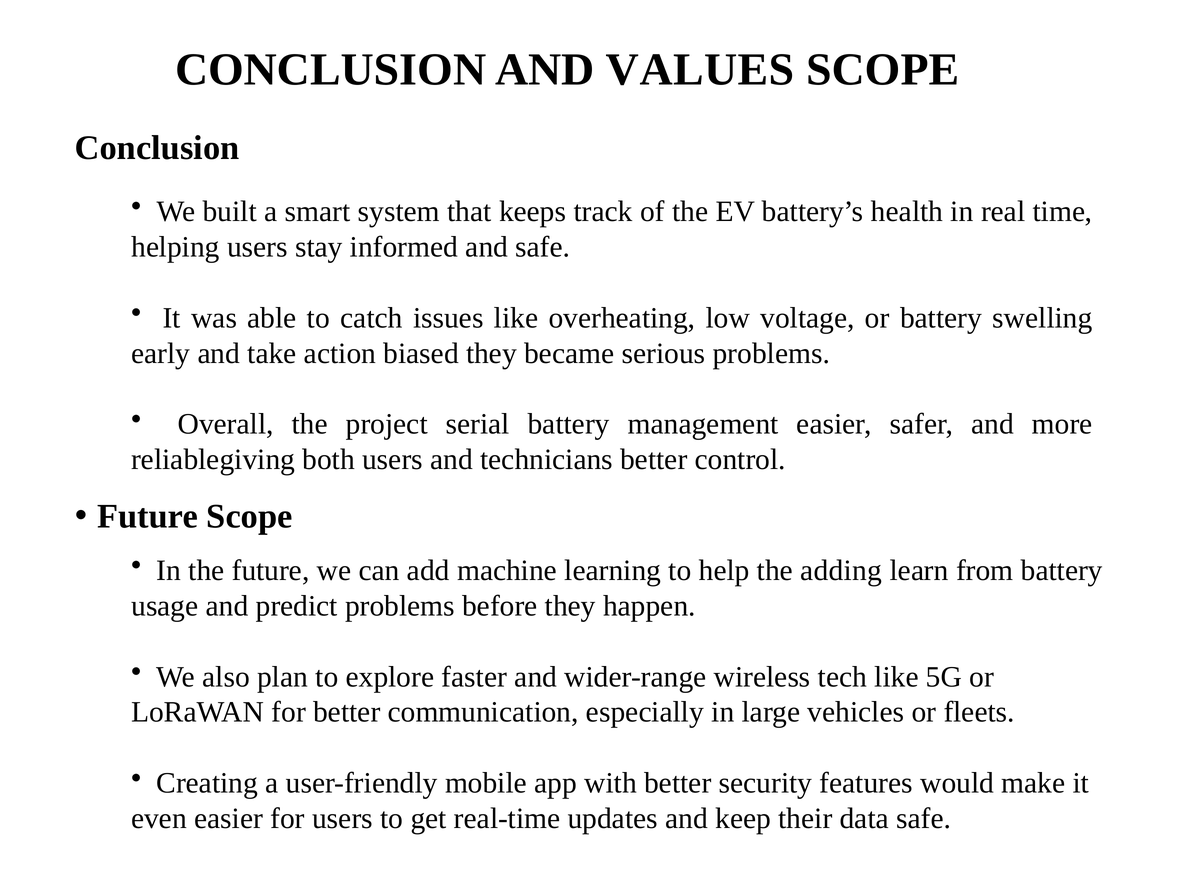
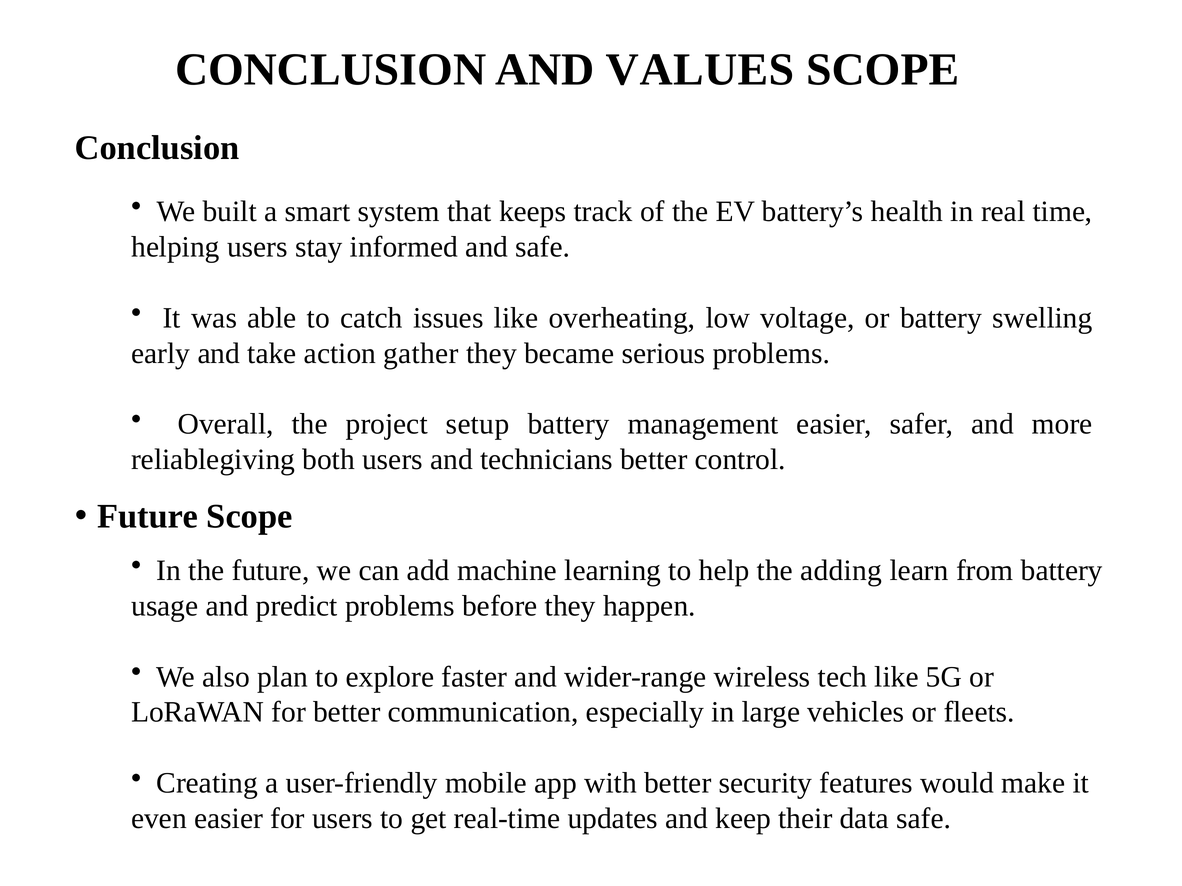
biased: biased -> gather
serial: serial -> setup
